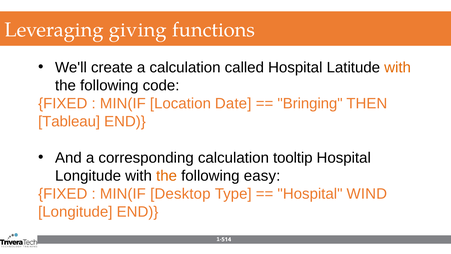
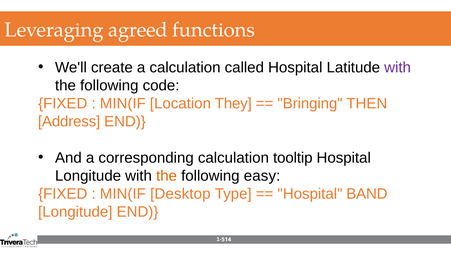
giving: giving -> agreed
with at (398, 67) colour: orange -> purple
Date: Date -> They
Tableau: Tableau -> Address
WIND: WIND -> BAND
